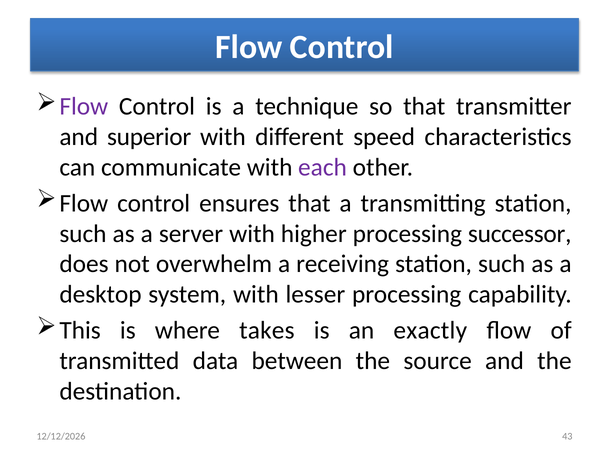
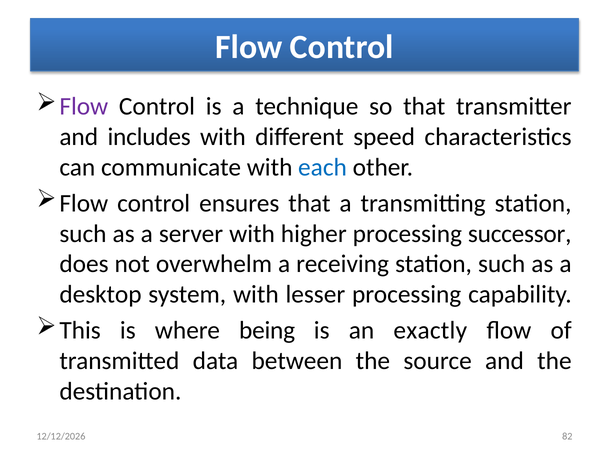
superior: superior -> includes
each colour: purple -> blue
takes: takes -> being
43: 43 -> 82
